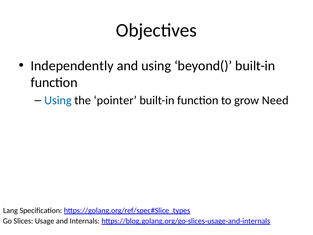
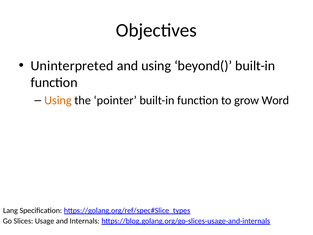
Independently: Independently -> Uninterpreted
Using at (58, 100) colour: blue -> orange
Need: Need -> Word
